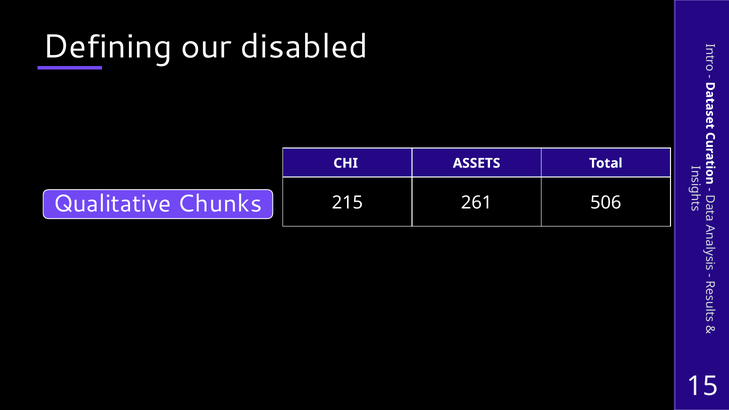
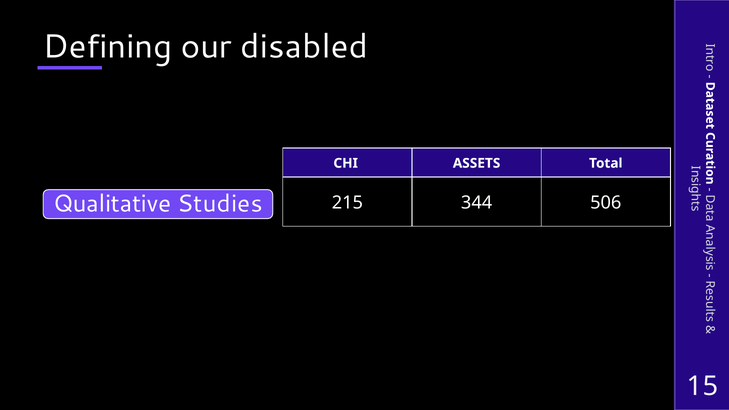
Chunks: Chunks -> Studies
261: 261 -> 344
